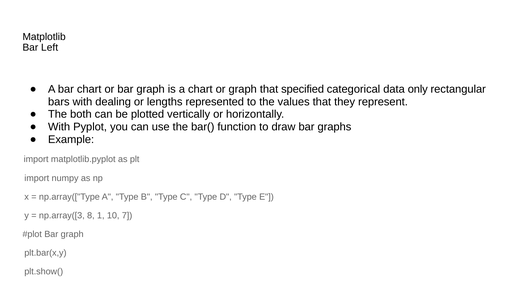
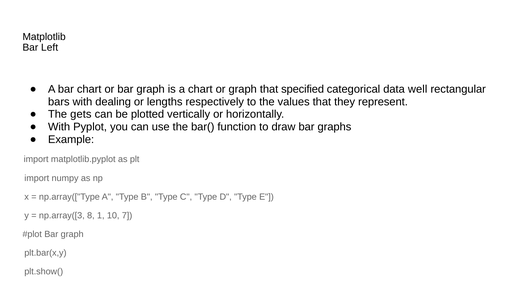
only: only -> well
represented: represented -> respectively
both: both -> gets
